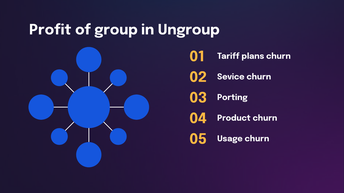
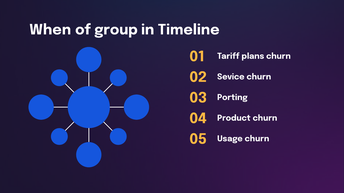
Profit: Profit -> When
Ungroup: Ungroup -> Timeline
